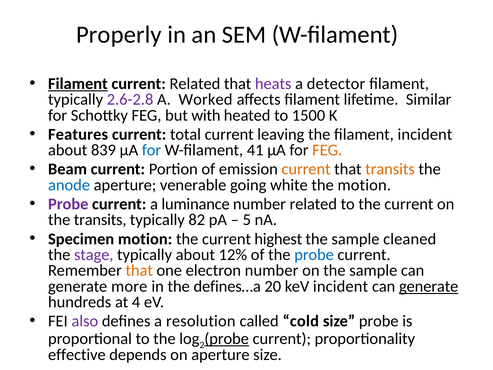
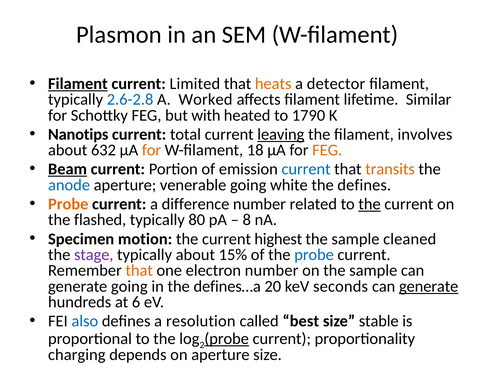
Properly: Properly -> Plasmon
current Related: Related -> Limited
heats colour: purple -> orange
2.6-2.8 colour: purple -> blue
1500: 1500 -> 1790
Features: Features -> Nanotips
leaving underline: none -> present
filament incident: incident -> involves
839: 839 -> 632
for at (152, 150) colour: blue -> orange
41: 41 -> 18
Beam underline: none -> present
current at (306, 169) colour: orange -> blue
the motion: motion -> defines
Probe at (68, 204) colour: purple -> orange
luminance: luminance -> difference
the at (370, 204) underline: none -> present
the transits: transits -> flashed
82: 82 -> 80
5: 5 -> 8
12%: 12% -> 15%
generate more: more -> going
keV incident: incident -> seconds
4: 4 -> 6
also colour: purple -> blue
cold: cold -> best
size probe: probe -> stable
effective: effective -> charging
